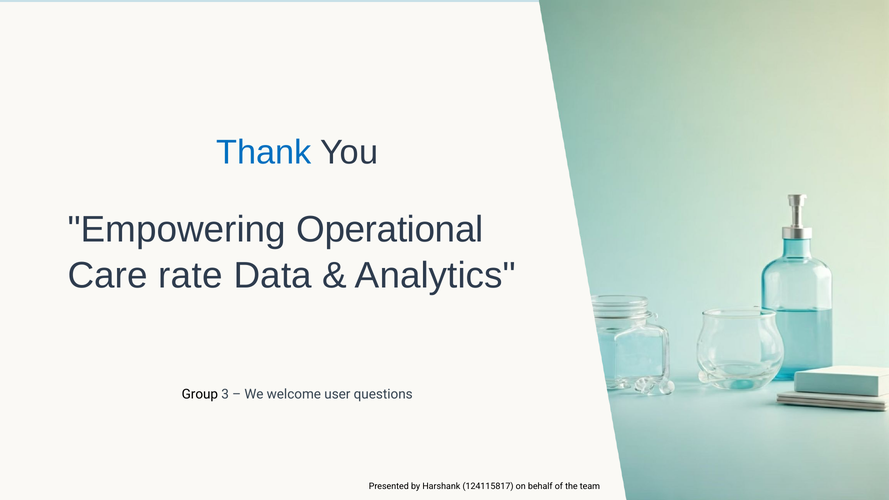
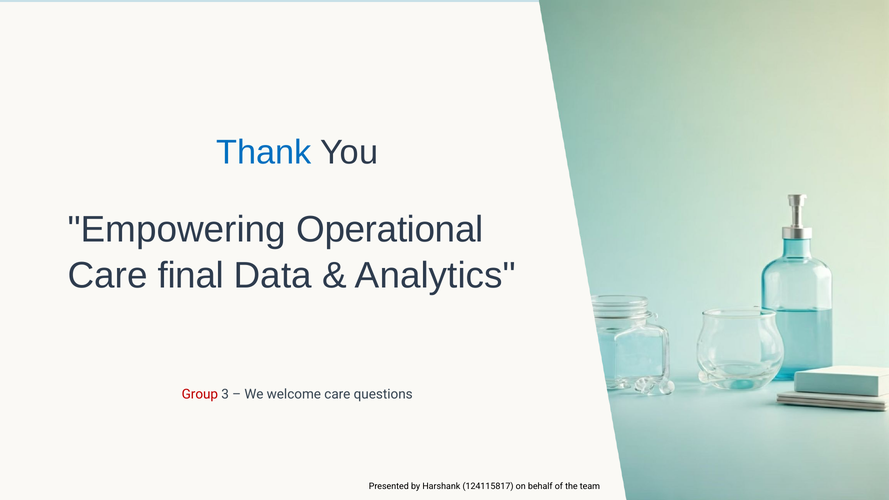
rate: rate -> final
Group colour: black -> red
welcome user: user -> care
